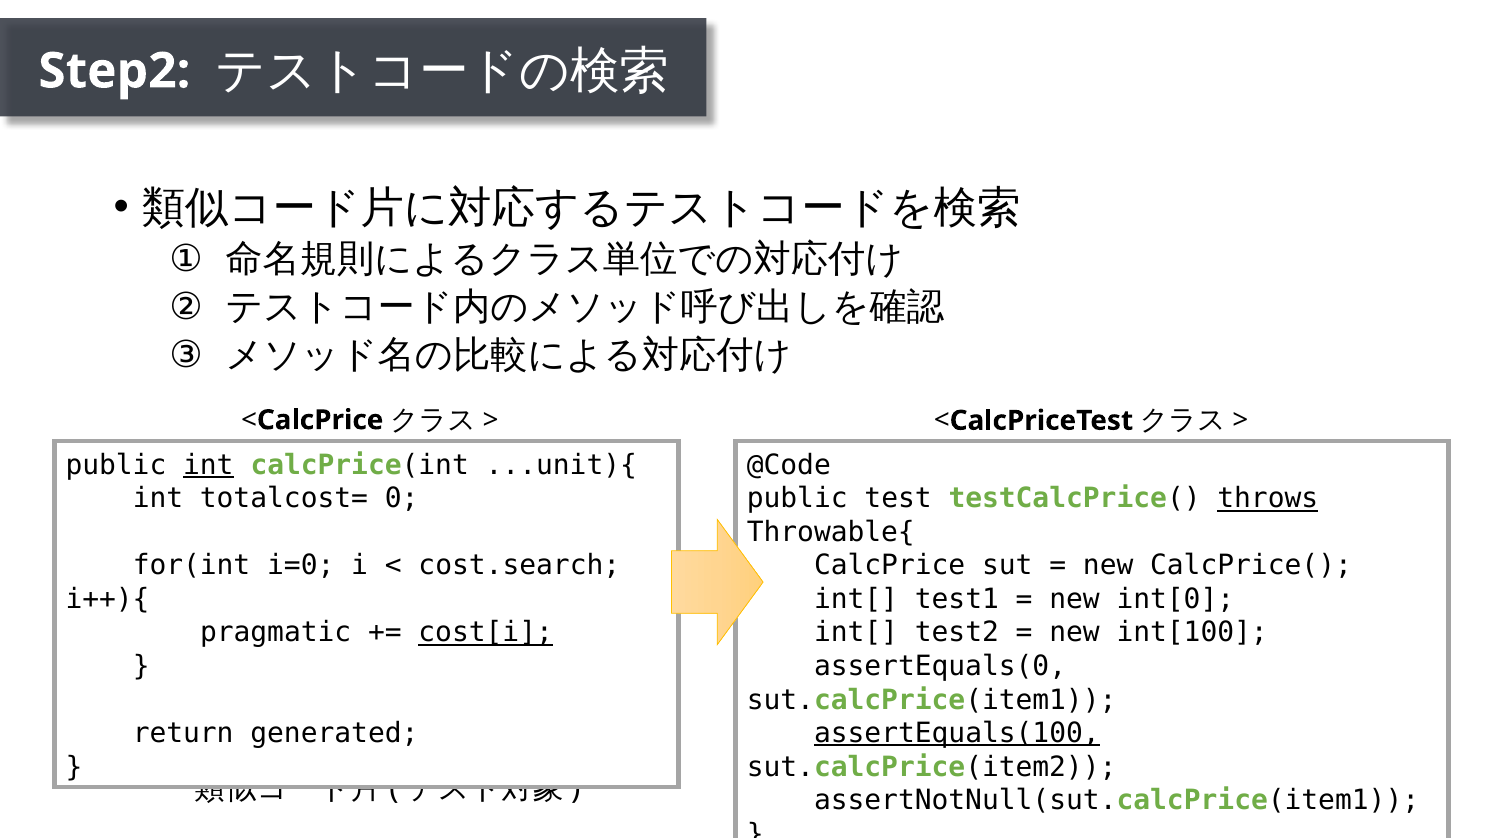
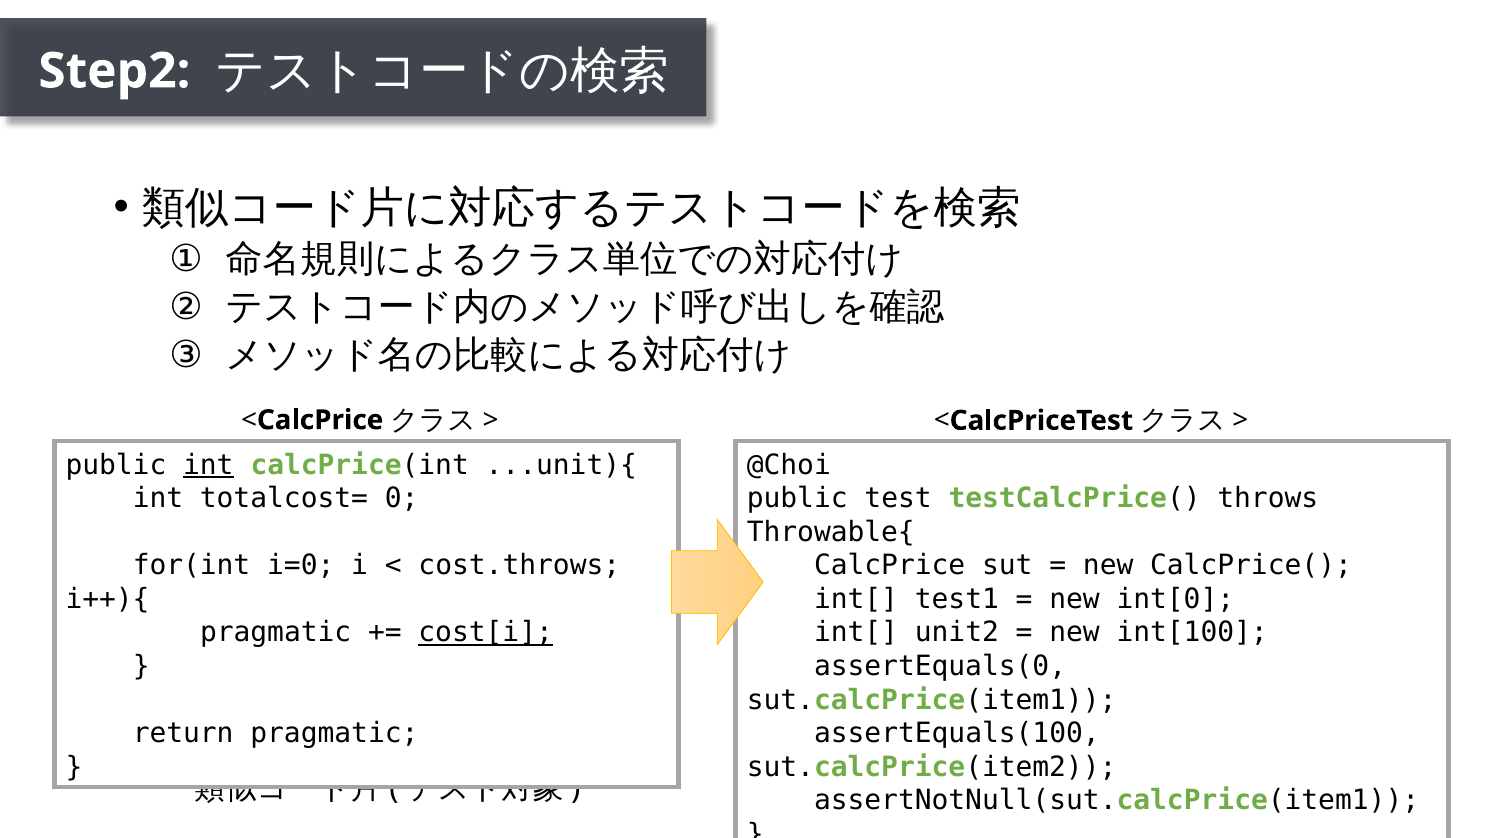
@Code: @Code -> @Choi
throws underline: present -> none
cost.search: cost.search -> cost.throws
test2: test2 -> unit2
return generated: generated -> pragmatic
assertEquals(100 underline: present -> none
